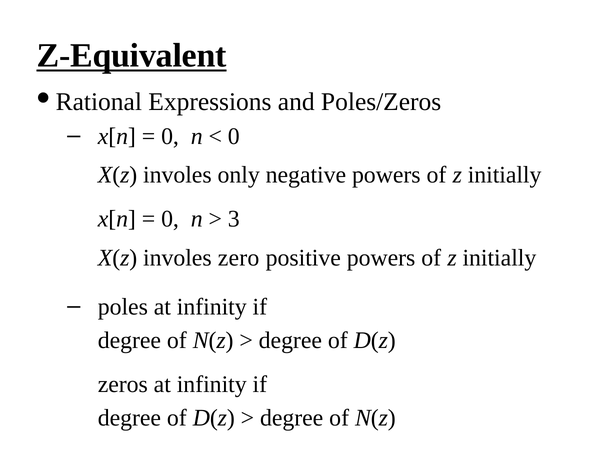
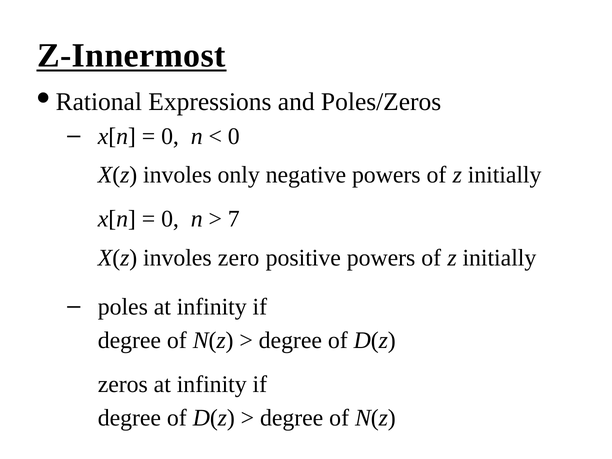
Z-Equivalent: Z-Equivalent -> Z-Innermost
3: 3 -> 7
